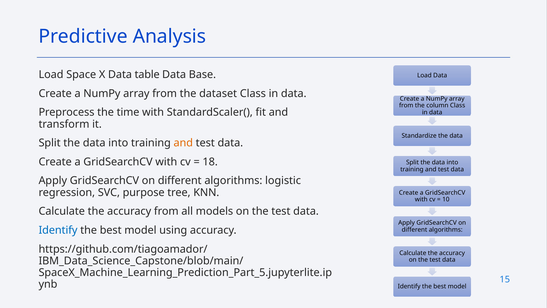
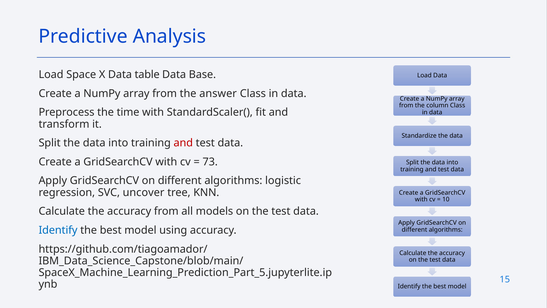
dataset: dataset -> answer
and at (183, 143) colour: orange -> red
18: 18 -> 73
purpose: purpose -> uncover
